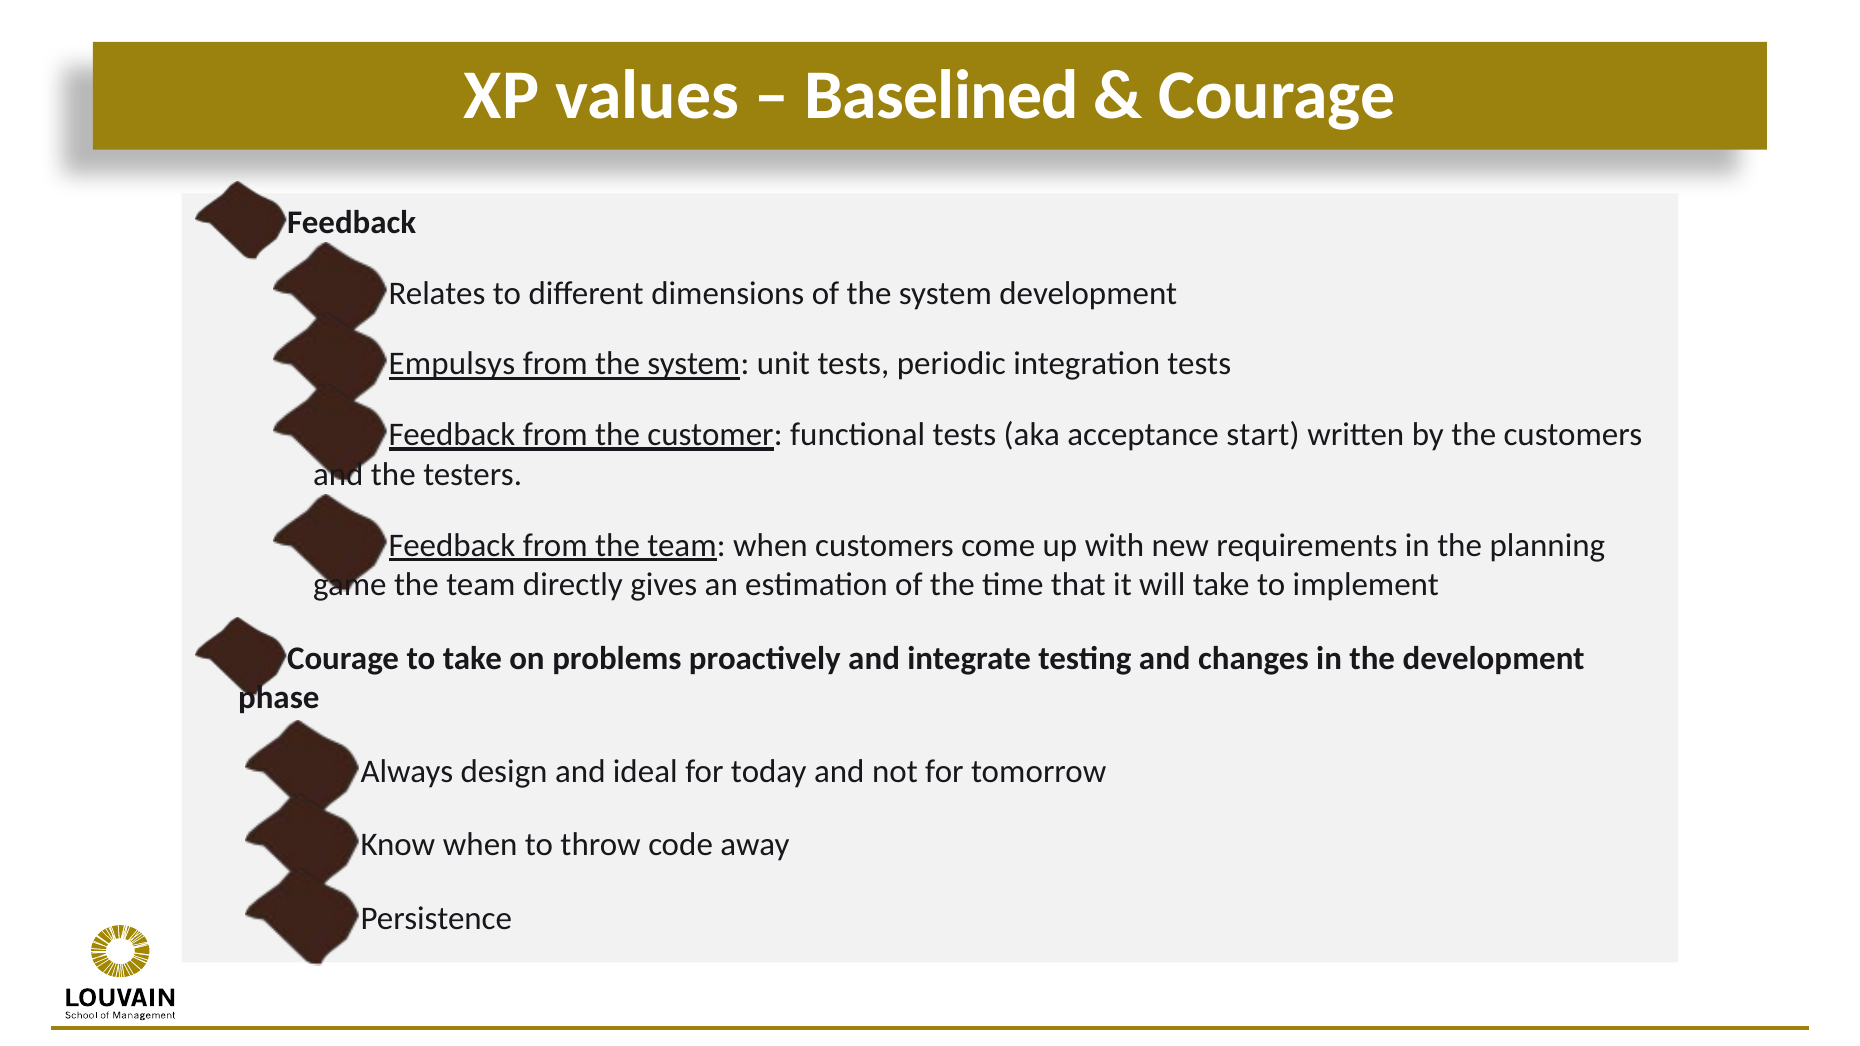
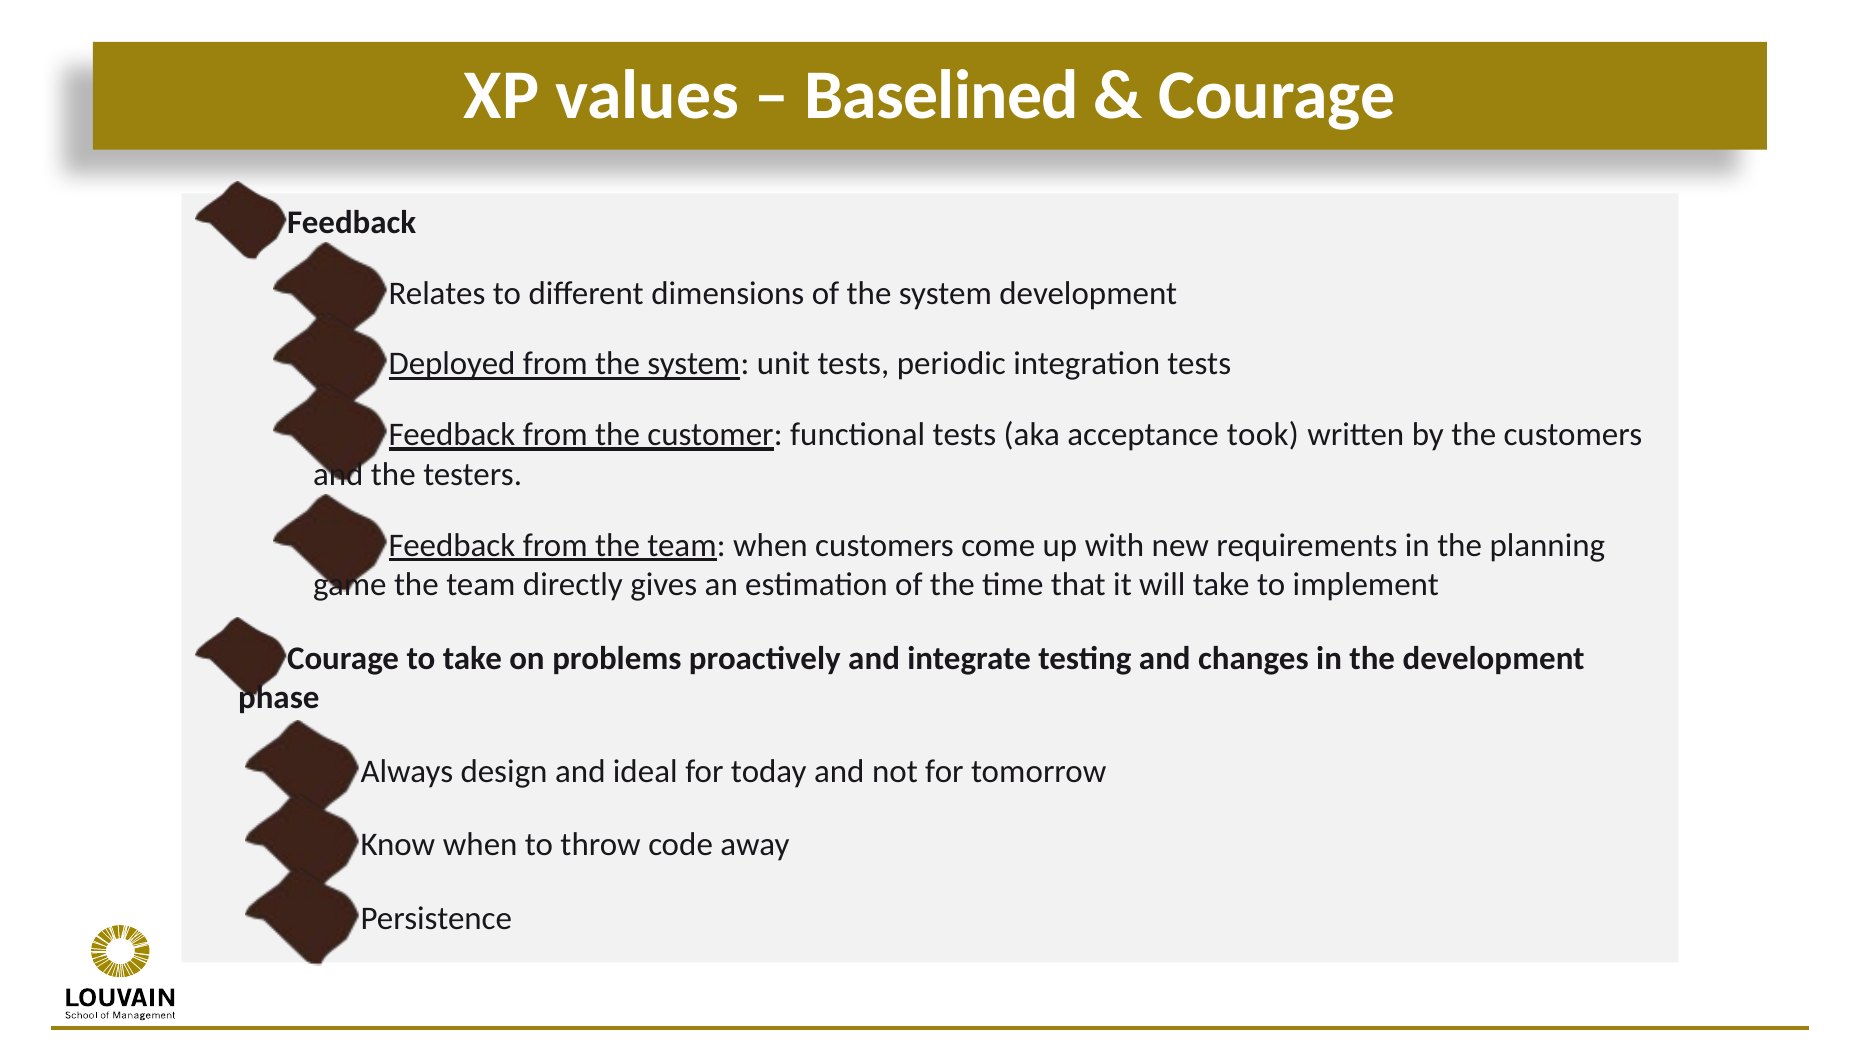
Empulsys: Empulsys -> Deployed
start: start -> took
